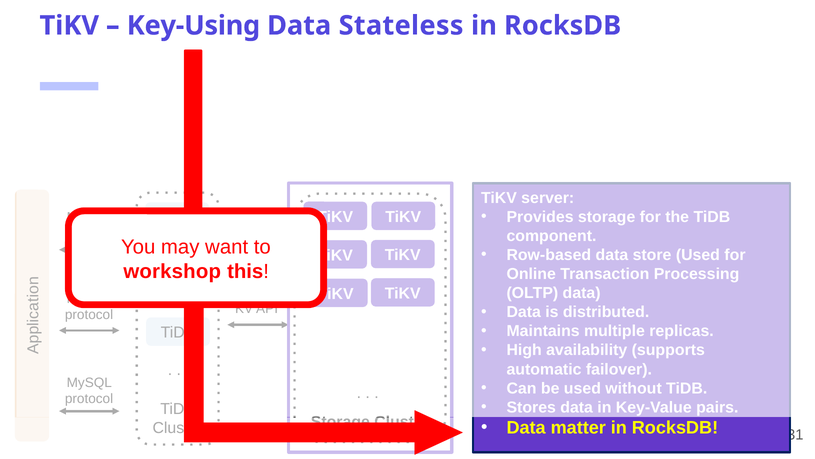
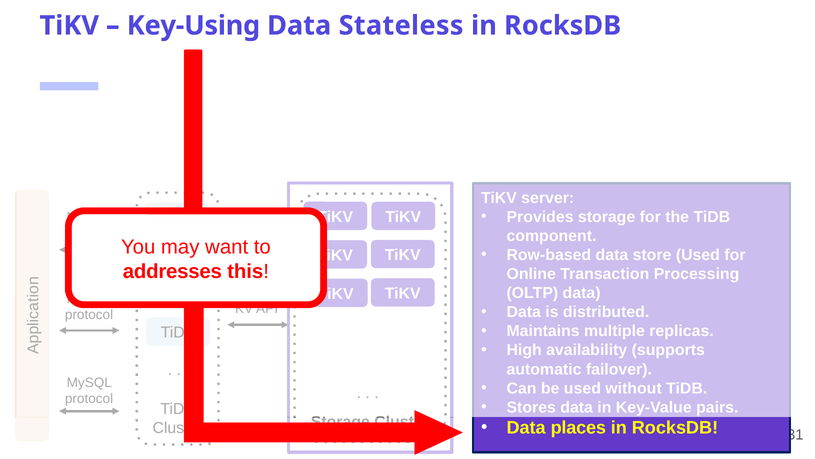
workshop: workshop -> addresses
matter: matter -> places
